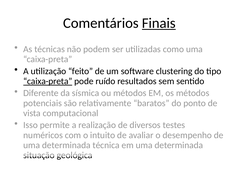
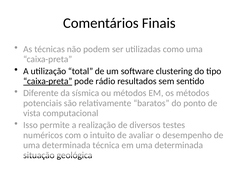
Finais underline: present -> none
feito: feito -> total
ruído: ruído -> rádio
